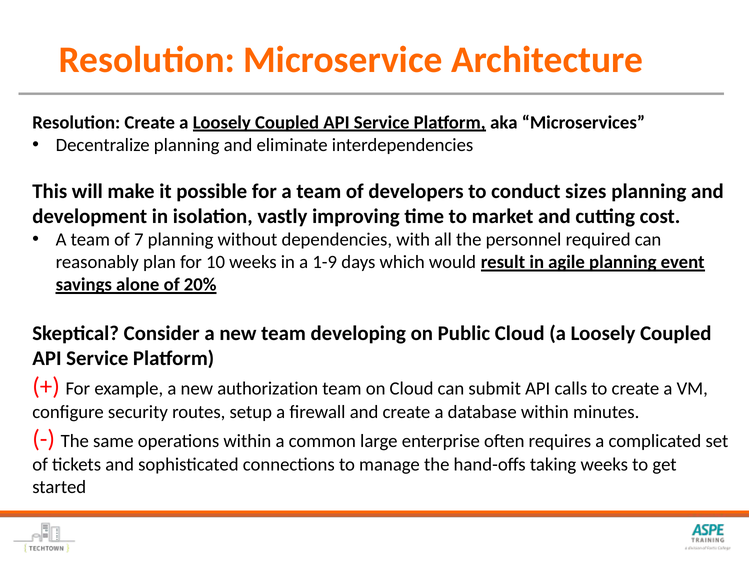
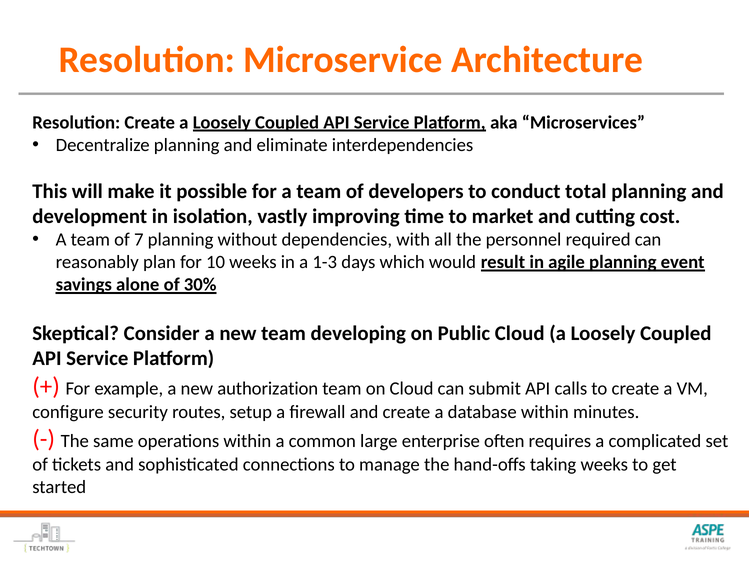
sizes: sizes -> total
1-9: 1-9 -> 1-3
20%: 20% -> 30%
